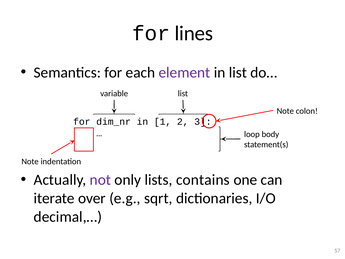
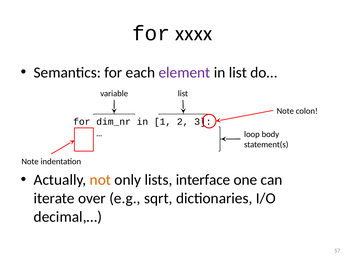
lines: lines -> xxxx
not colour: purple -> orange
contains: contains -> interface
